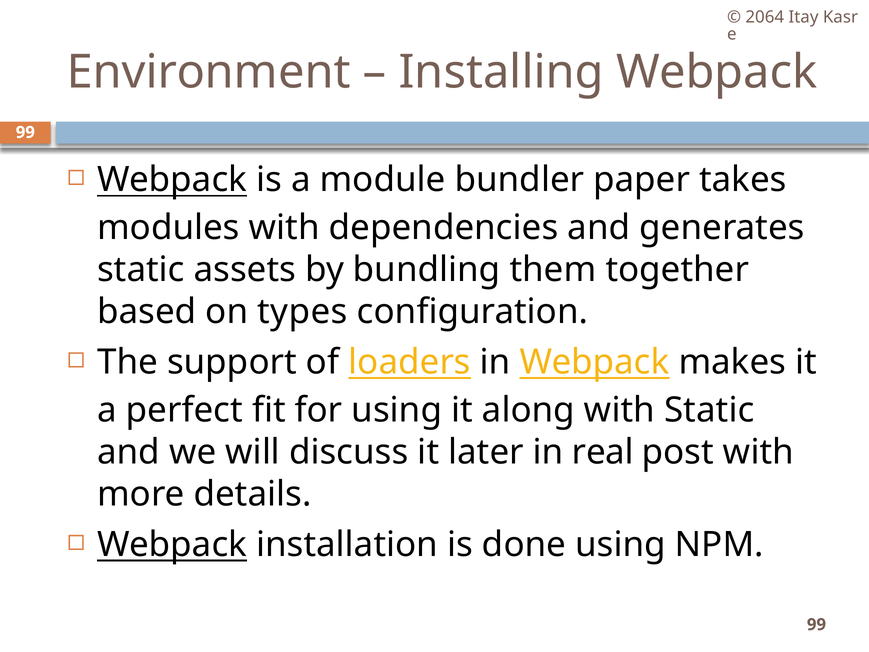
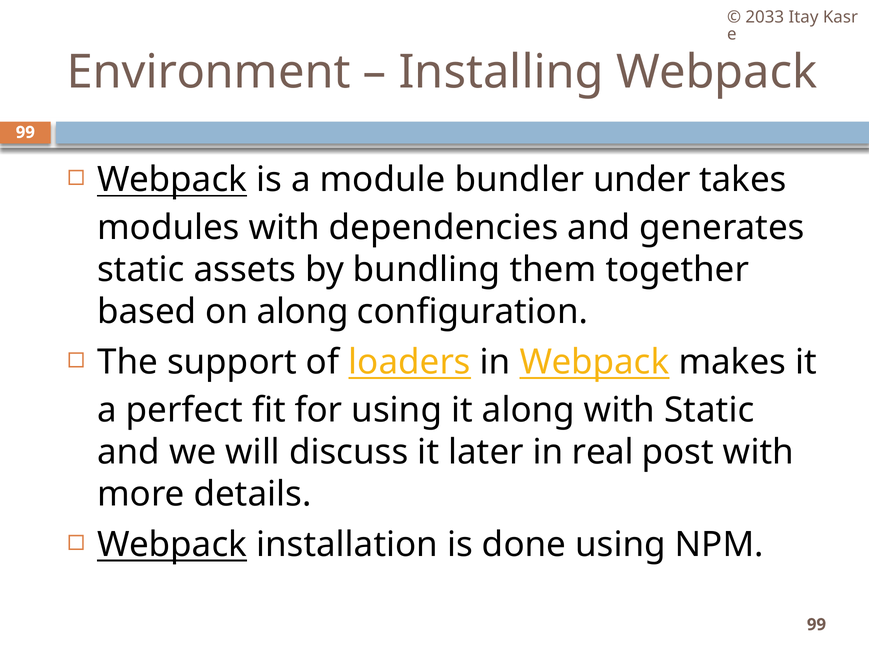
2064: 2064 -> 2033
paper: paper -> under
on types: types -> along
